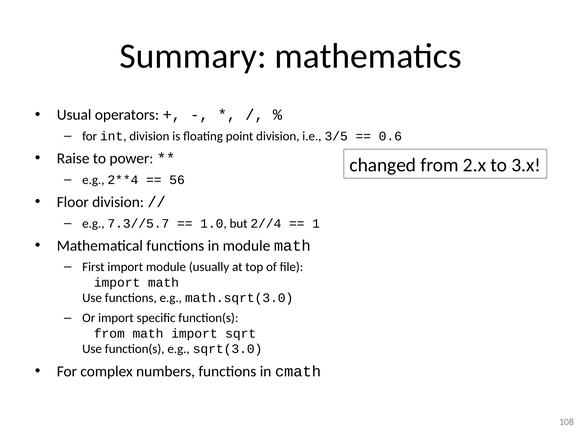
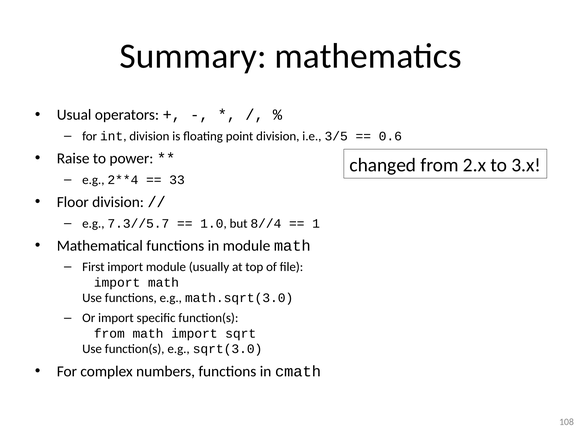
56: 56 -> 33
2//4: 2//4 -> 8//4
